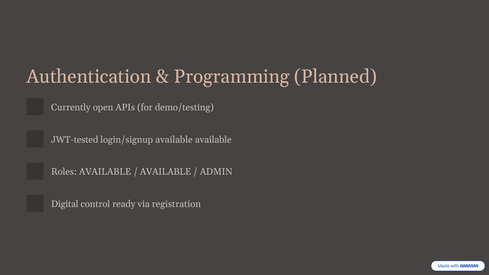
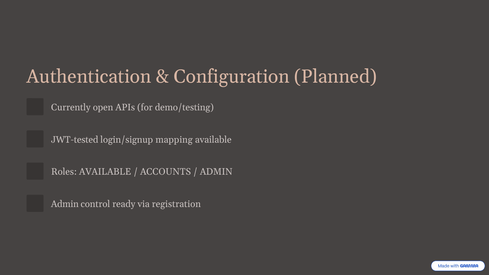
Programming: Programming -> Configuration
login/signup available: available -> mapping
AVAILABLE at (166, 172): AVAILABLE -> ACCOUNTS
Digital at (65, 204): Digital -> Admin
